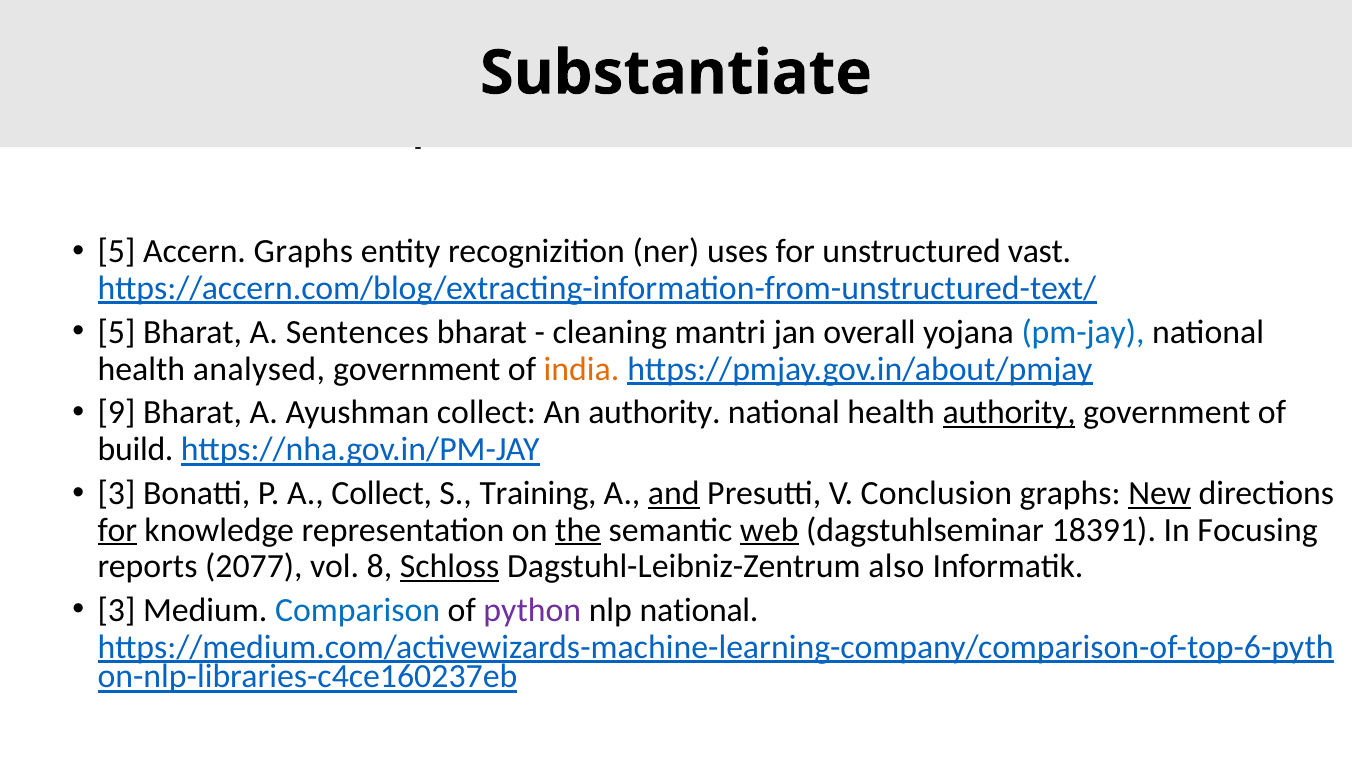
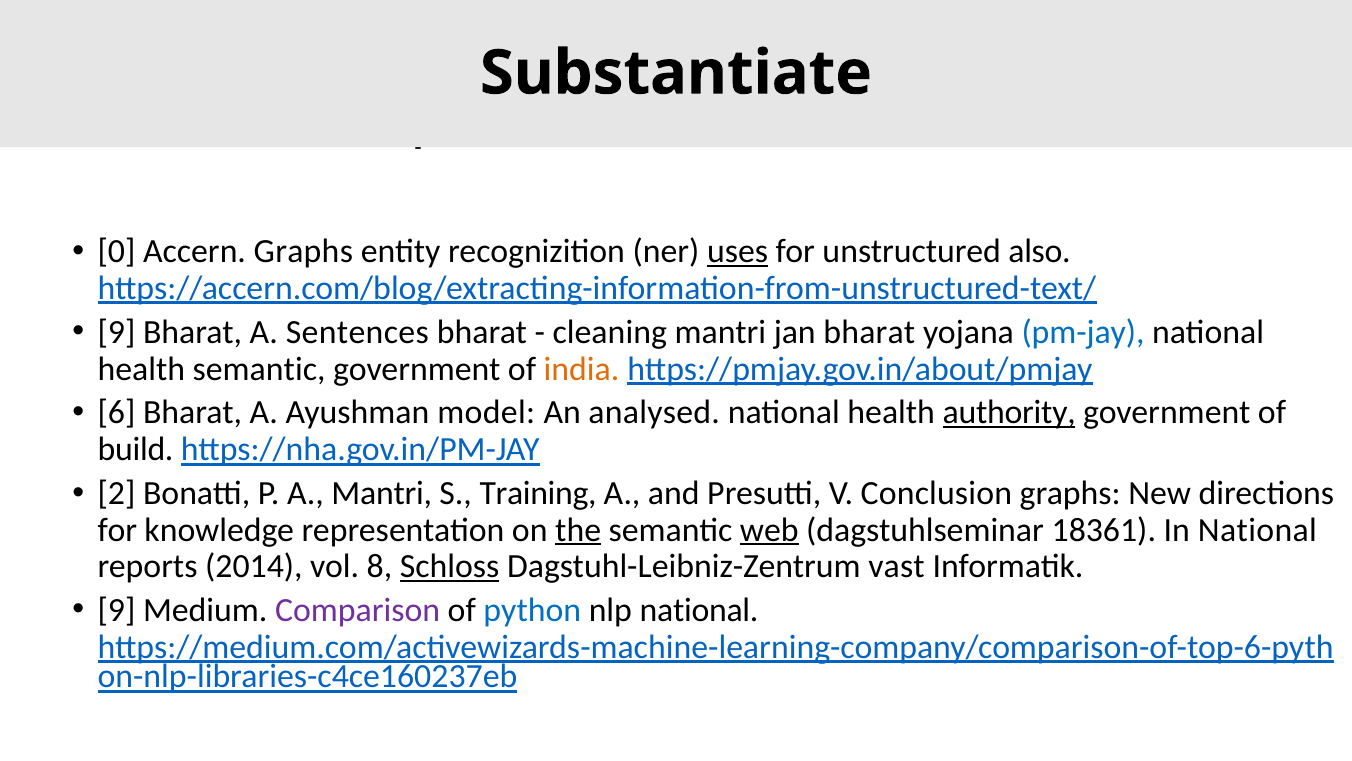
5 at (117, 251): 5 -> 0
uses underline: none -> present
vast: vast -> also
5 at (117, 332): 5 -> 9
jan overall: overall -> bharat
health analysed: analysed -> semantic
9: 9 -> 6
Ayushman collect: collect -> model
An authority: authority -> analysed
3 at (117, 493): 3 -> 2
A Collect: Collect -> Mantri
and underline: present -> none
New underline: present -> none
for at (117, 530) underline: present -> none
18391: 18391 -> 18361
In Focusing: Focusing -> National
2077: 2077 -> 2014
also: also -> vast
3 at (117, 610): 3 -> 9
Comparison colour: blue -> purple
python colour: purple -> blue
